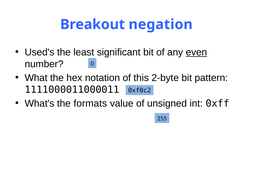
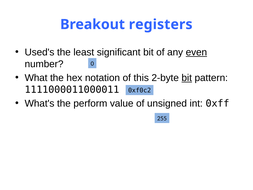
negation: negation -> registers
bit at (187, 78) underline: none -> present
formats: formats -> perform
